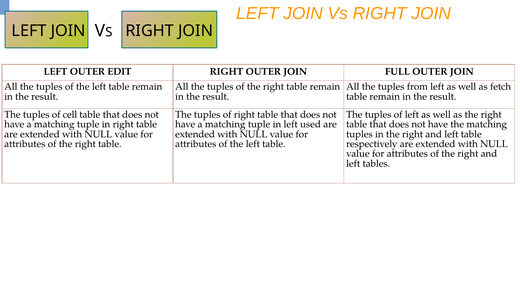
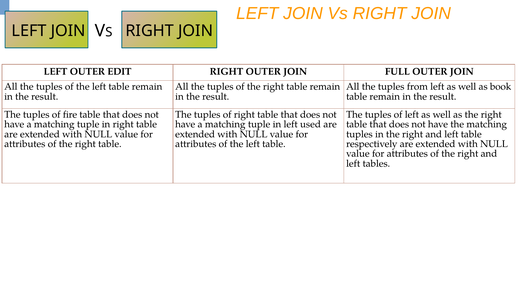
fetch: fetch -> book
cell: cell -> fire
